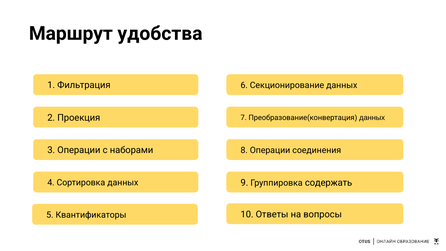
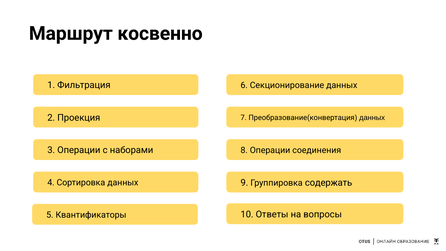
удобства: удобства -> косвенно
